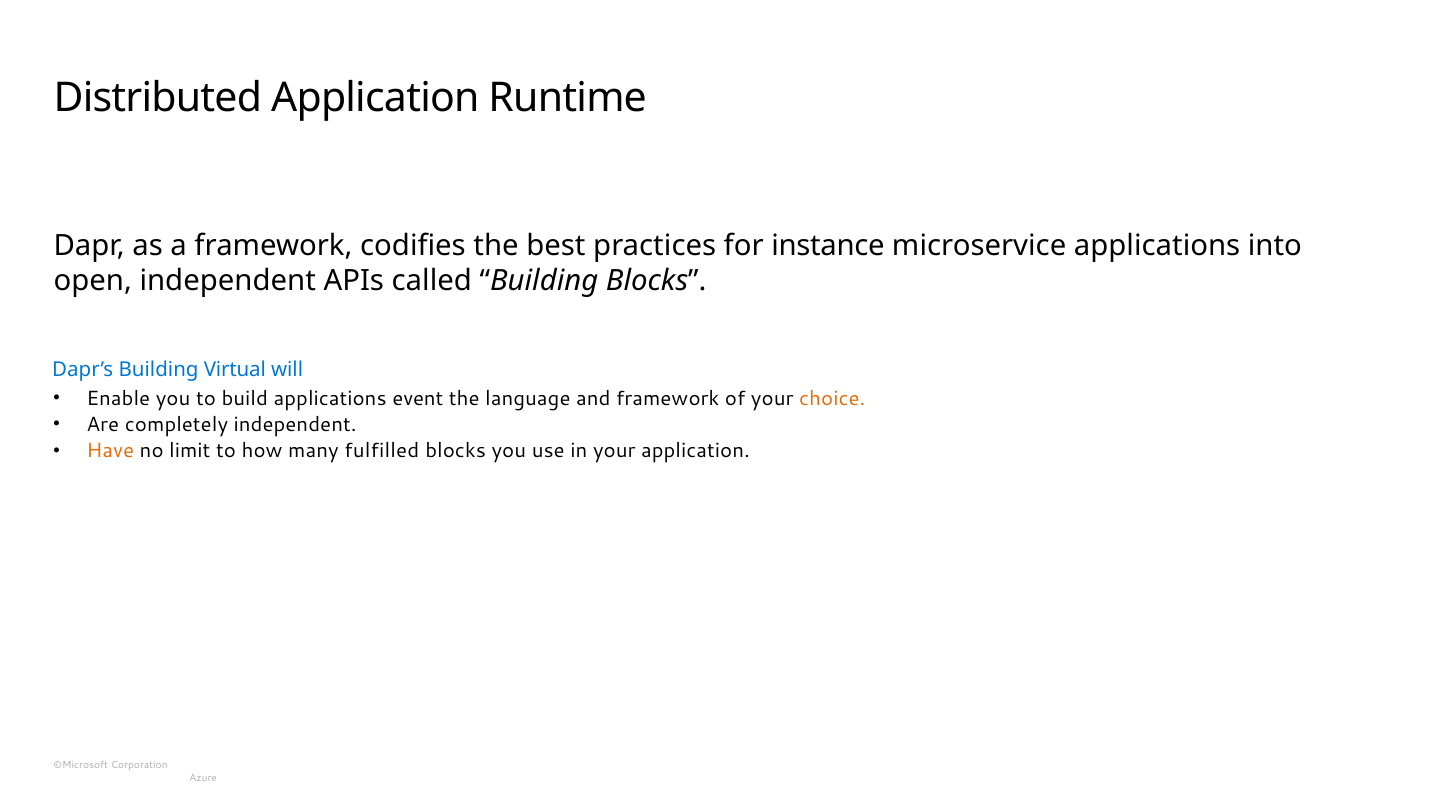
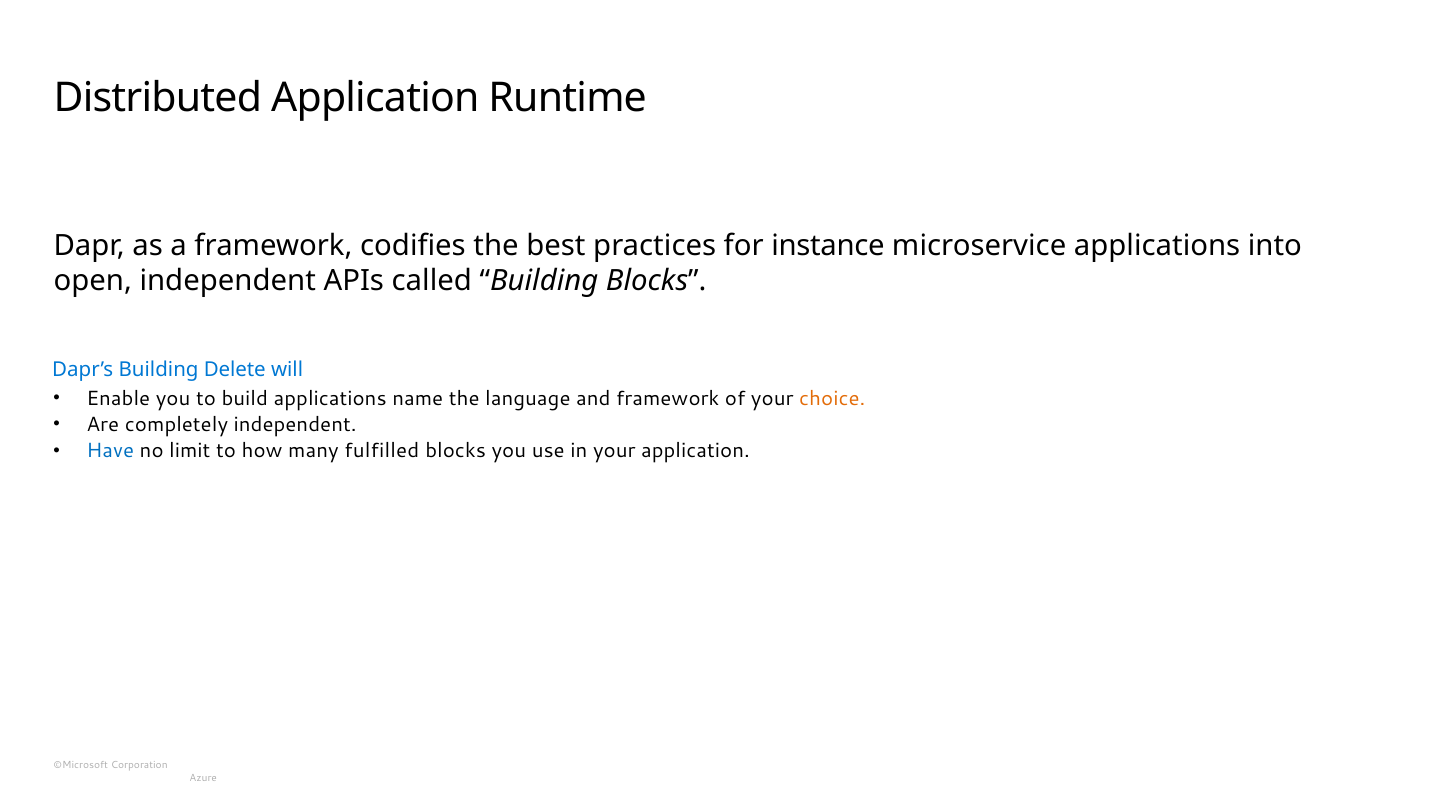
Virtual: Virtual -> Delete
event: event -> name
Have colour: orange -> blue
